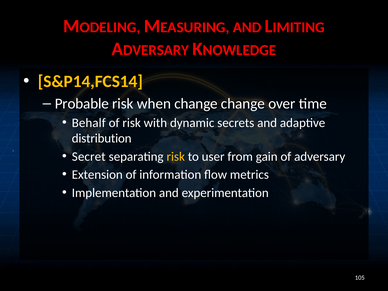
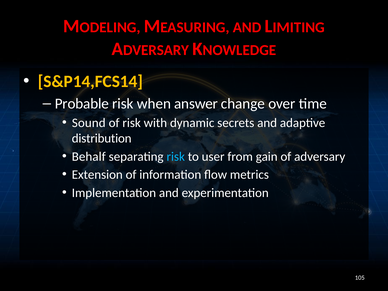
when change: change -> answer
Behalf: Behalf -> Sound
Secret: Secret -> Behalf
risk at (176, 157) colour: yellow -> light blue
